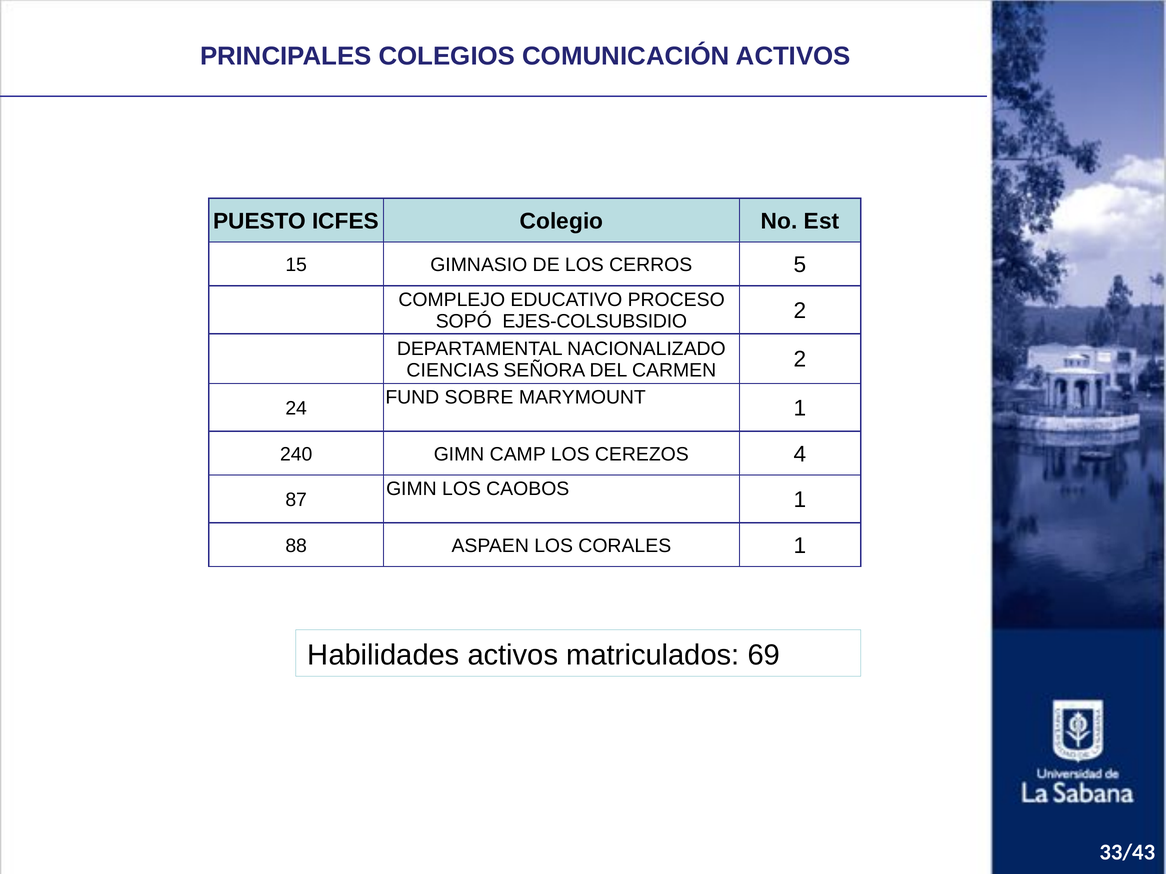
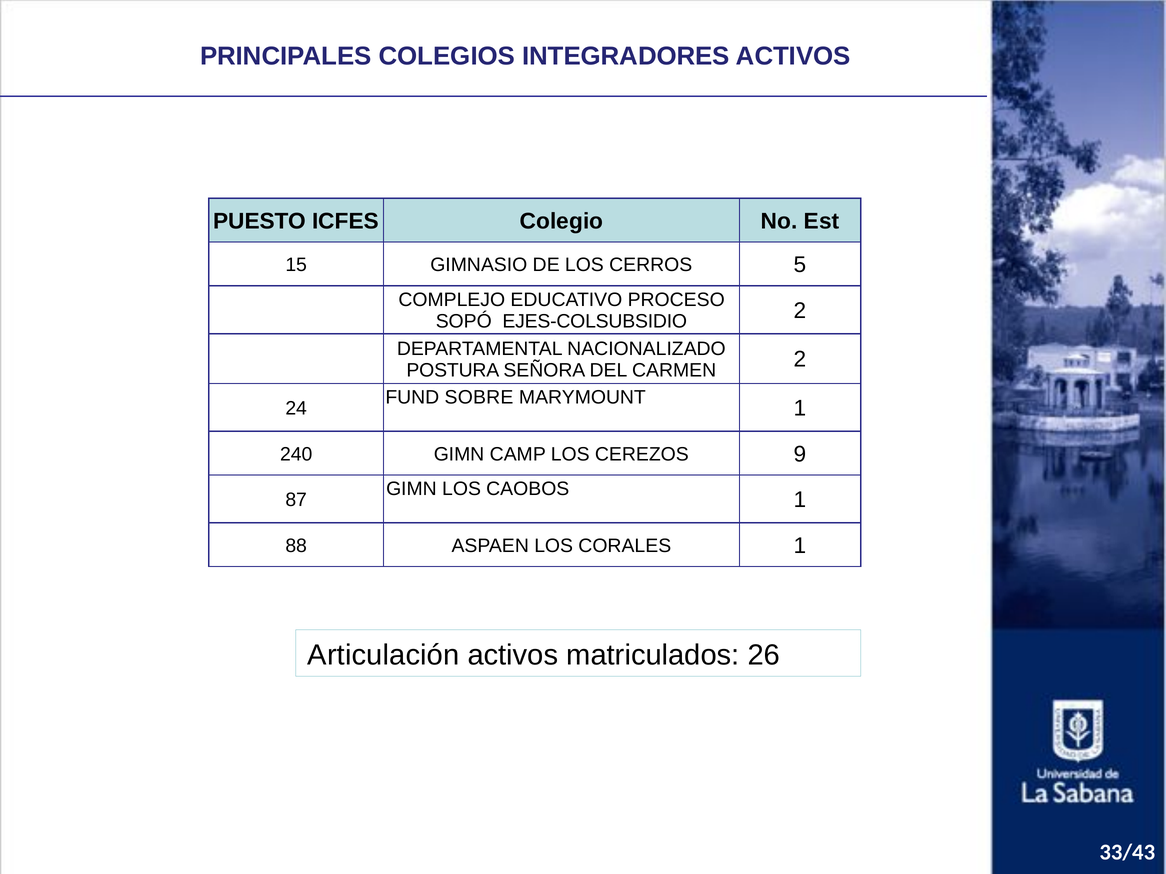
COMUNICACIÓN: COMUNICACIÓN -> INTEGRADORES
CIENCIAS: CIENCIAS -> POSTURA
4: 4 -> 9
Habilidades: Habilidades -> Articulación
69: 69 -> 26
